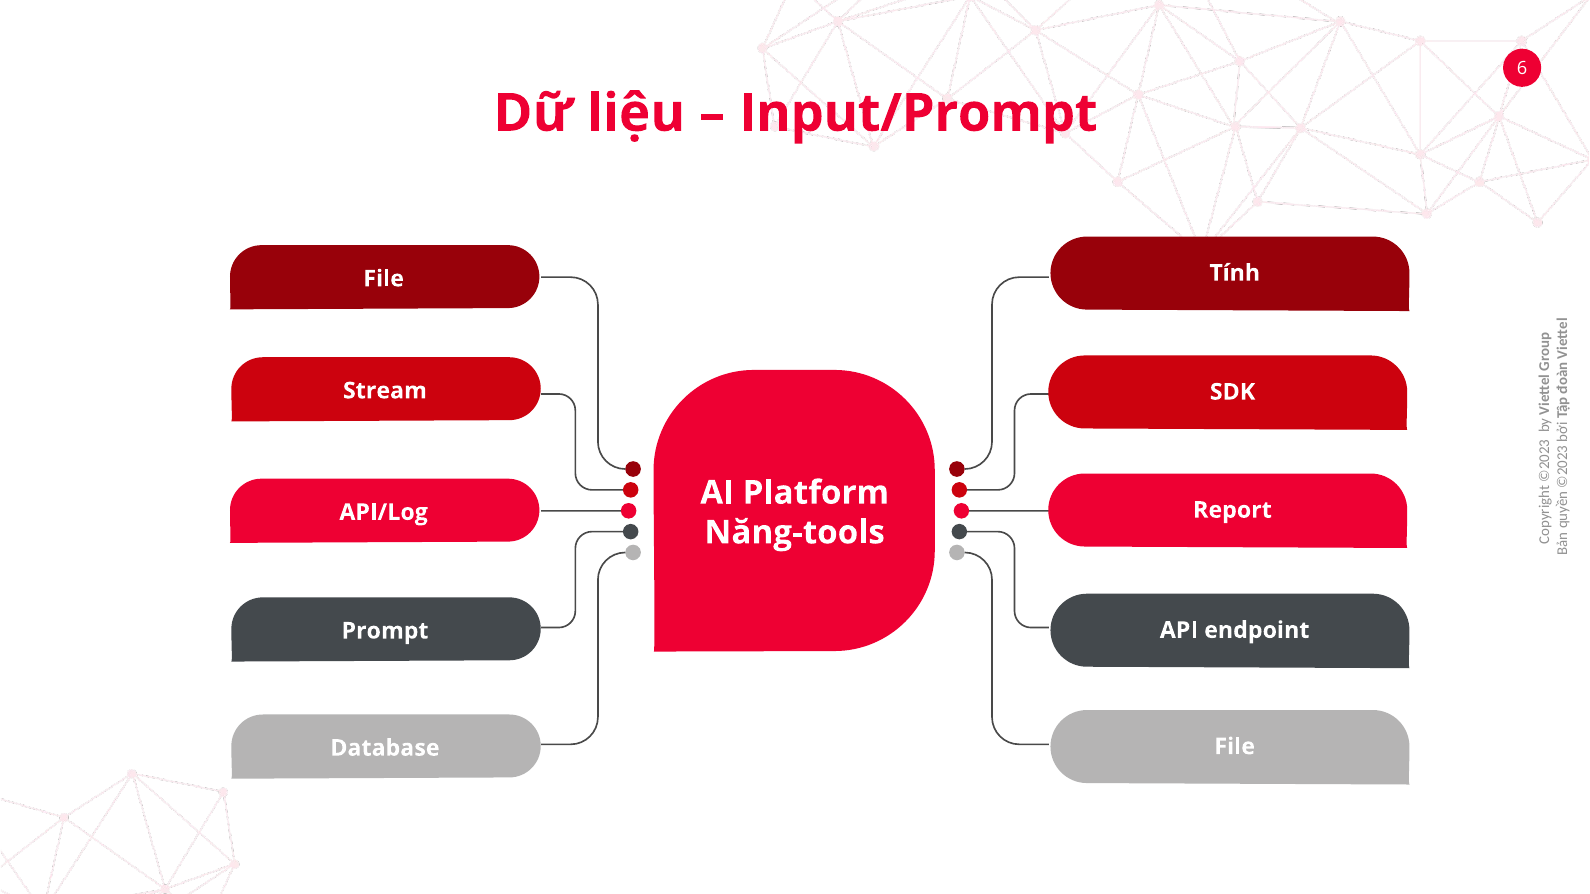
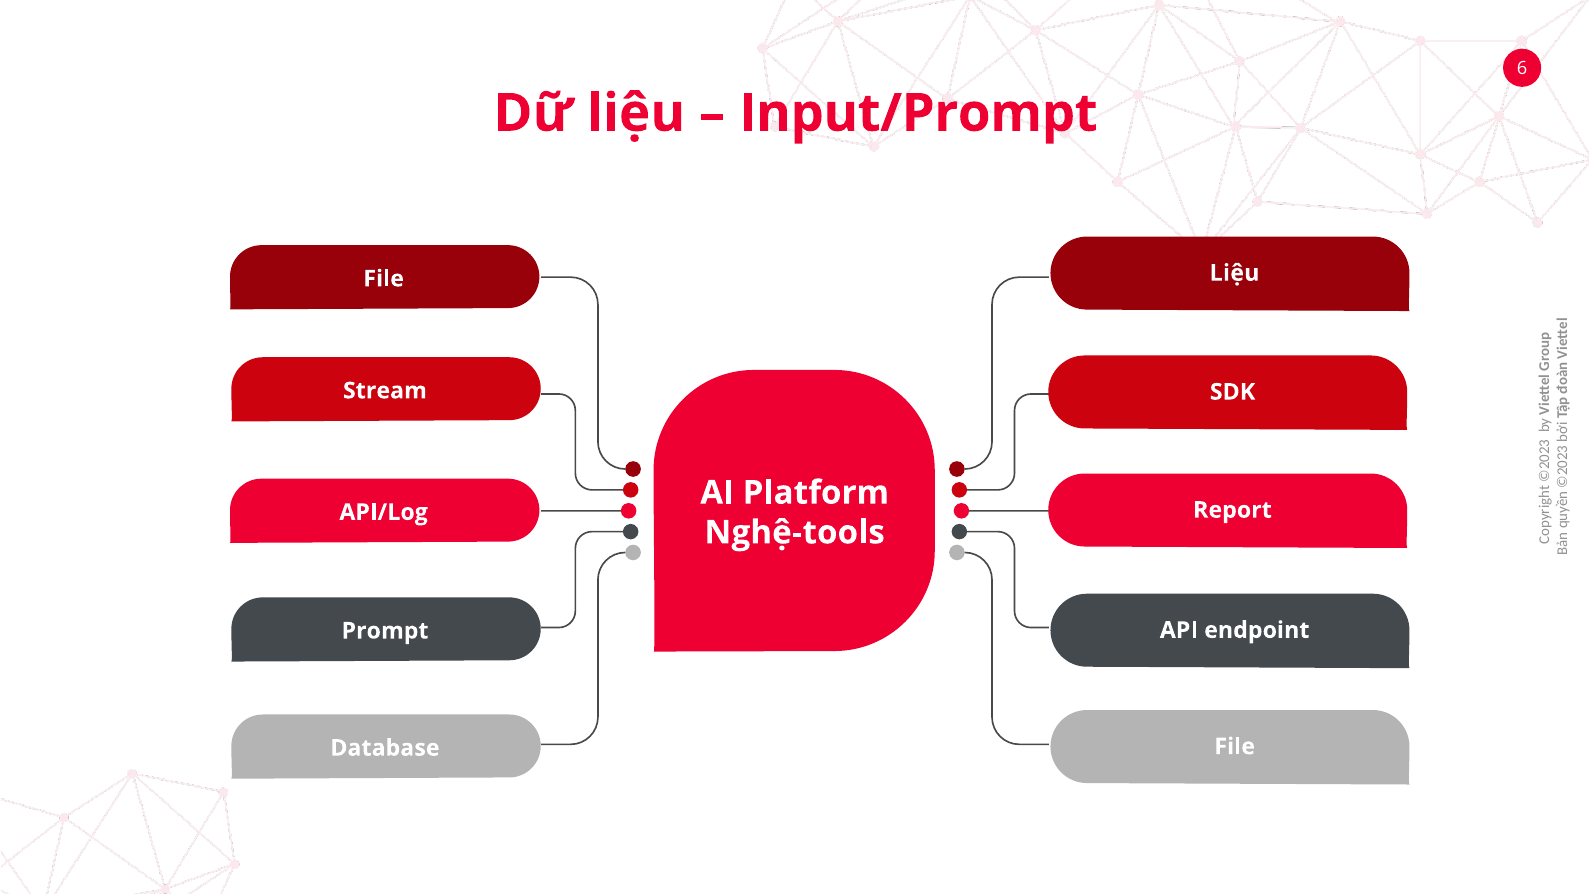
Tính at (1235, 273): Tính -> Liệu
Năng-tools: Năng-tools -> Nghệ-tools
